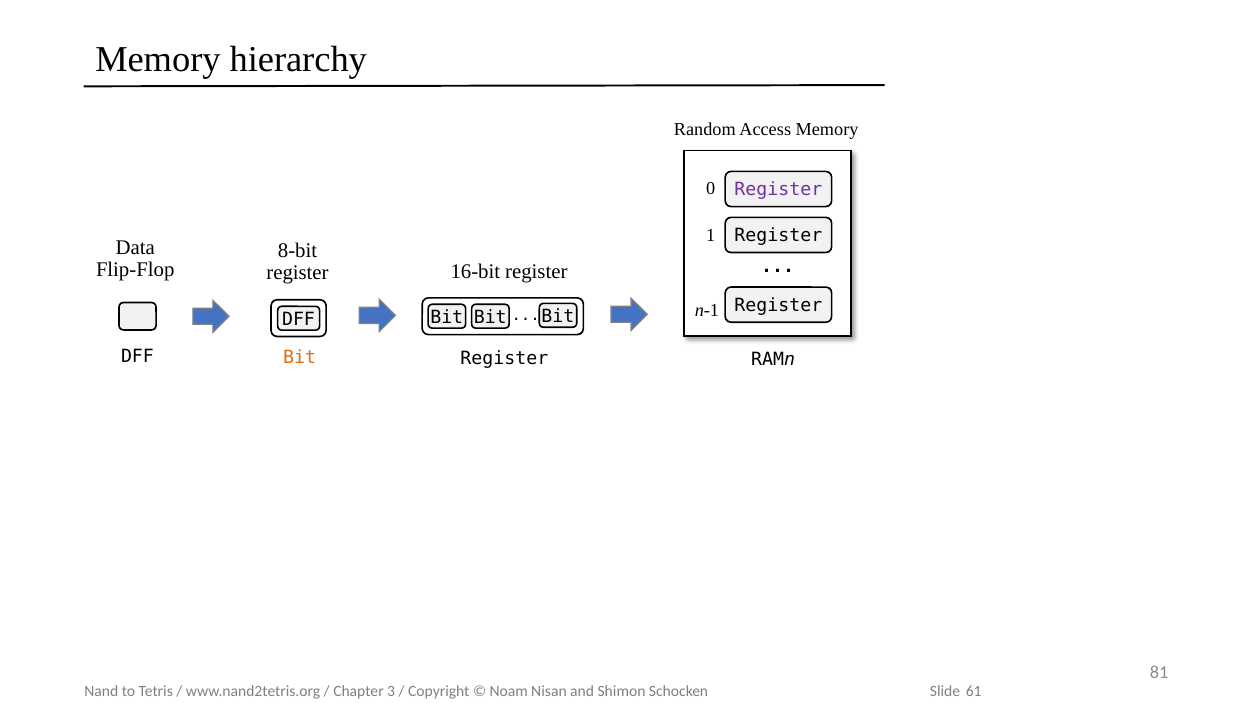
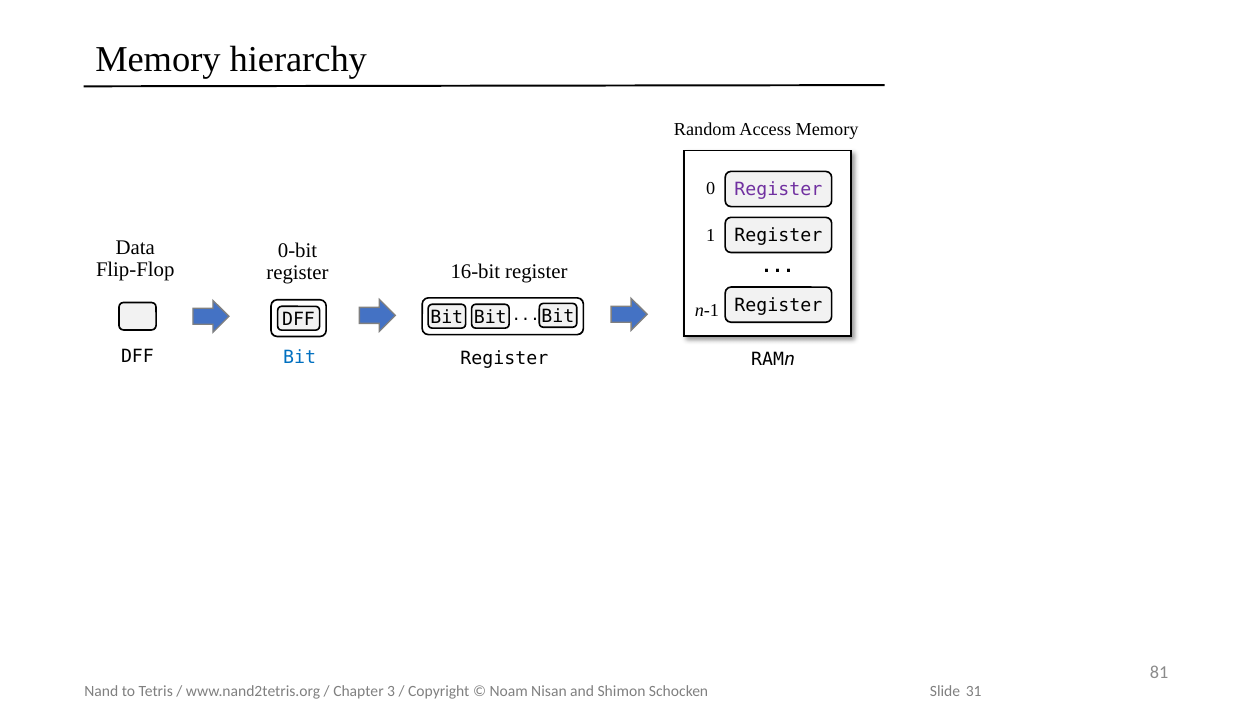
8-bit: 8-bit -> 0-bit
Bit at (300, 357) colour: orange -> blue
61: 61 -> 31
